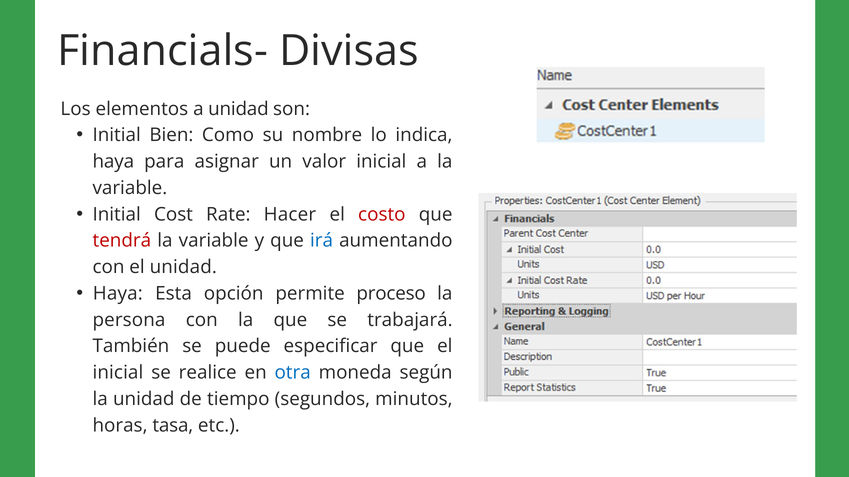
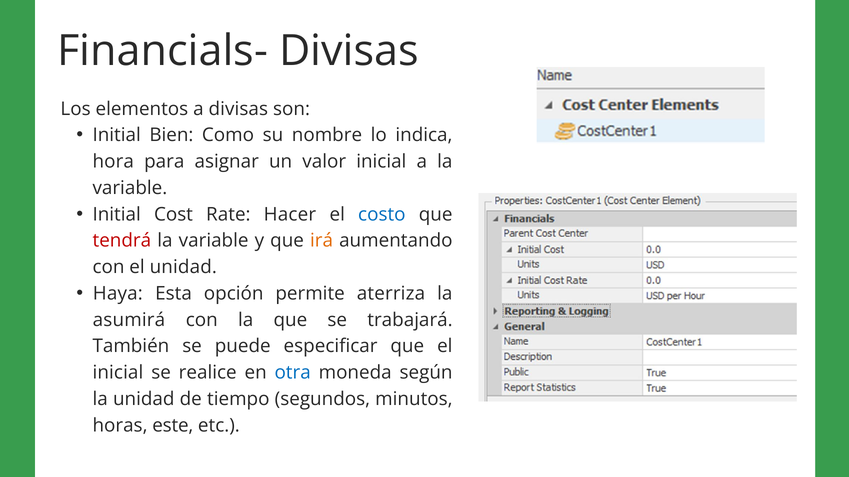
a unidad: unidad -> divisas
haya at (113, 162): haya -> hora
costo colour: red -> blue
irá colour: blue -> orange
proceso: proceso -> aterriza
persona: persona -> asumirá
tasa: tasa -> este
